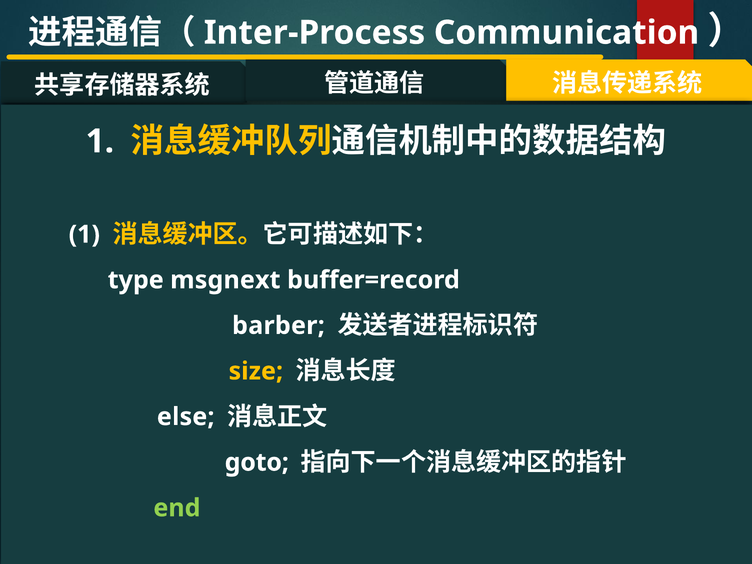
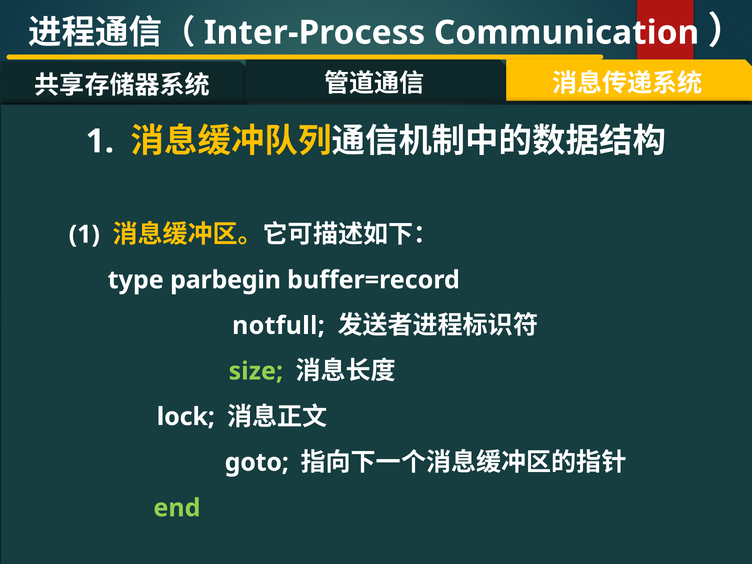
msgnext: msgnext -> parbegin
barber: barber -> notfull
size colour: yellow -> light green
else: else -> lock
